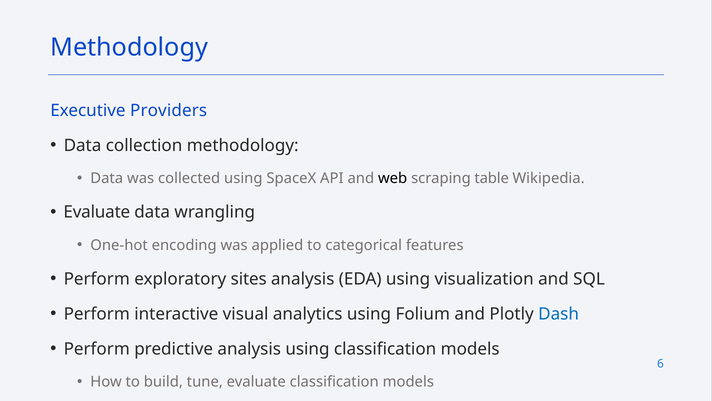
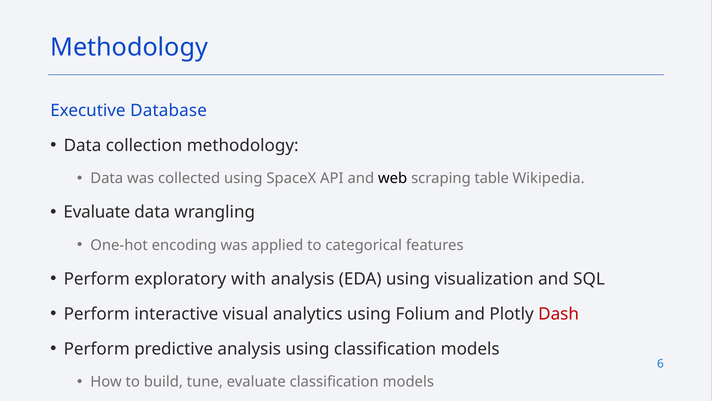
Providers: Providers -> Database
sites: sites -> with
Dash colour: blue -> red
